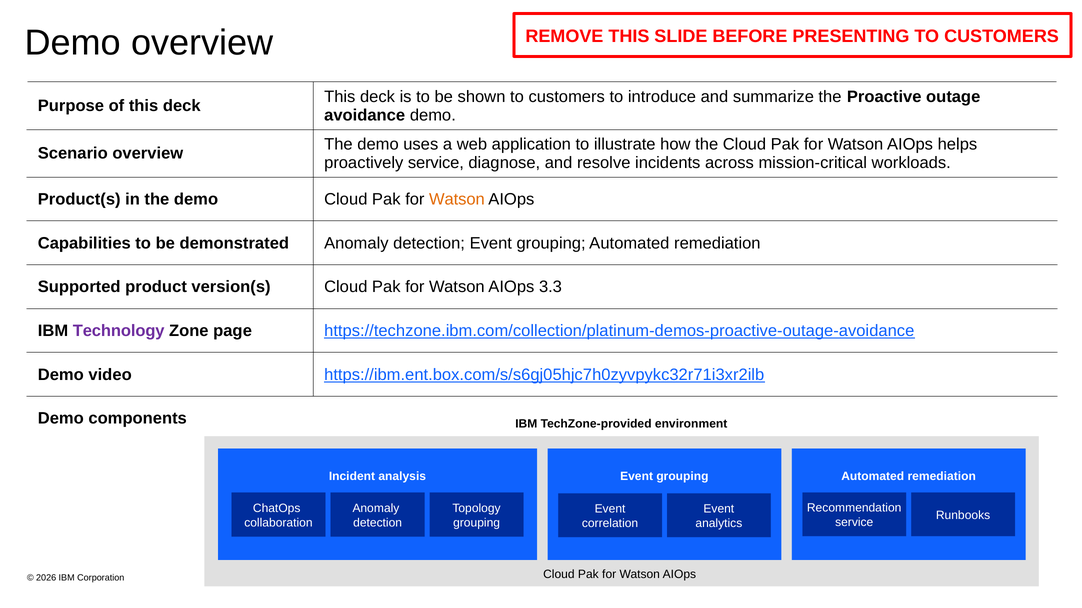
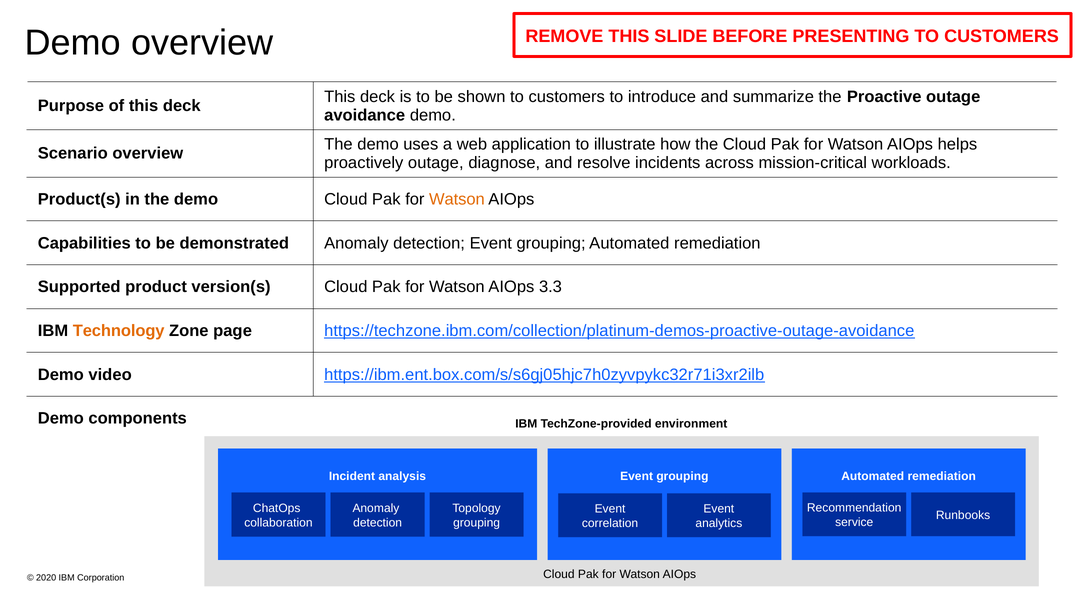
proactively service: service -> outage
Technology colour: purple -> orange
2026: 2026 -> 2020
